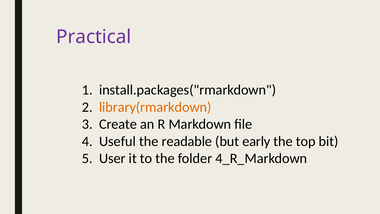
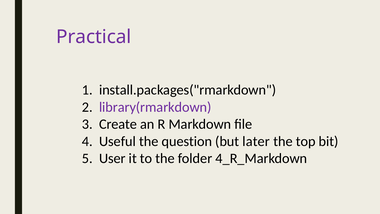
library(rmarkdown colour: orange -> purple
readable: readable -> question
early: early -> later
